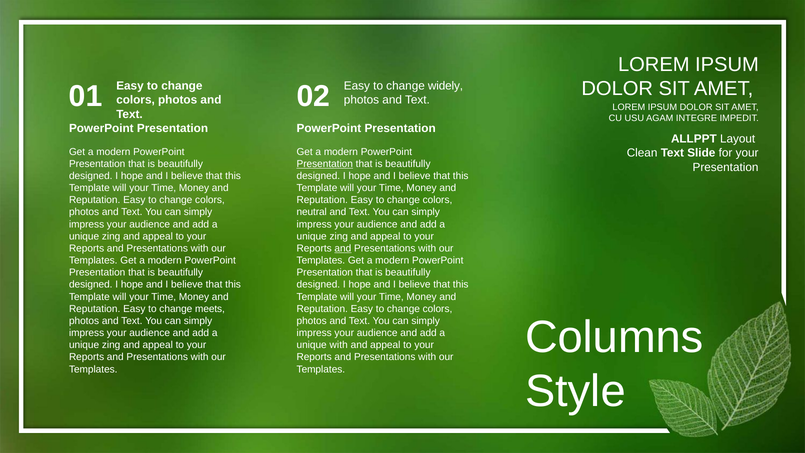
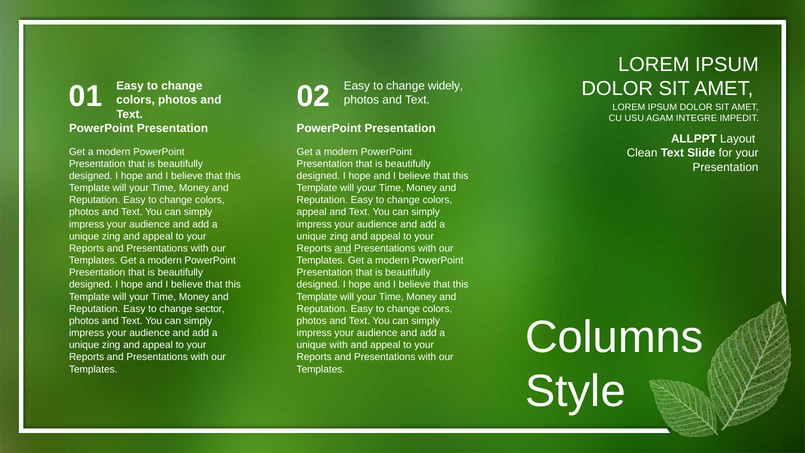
Presentation at (325, 164) underline: present -> none
neutral at (312, 212): neutral -> appeal
meets: meets -> sector
